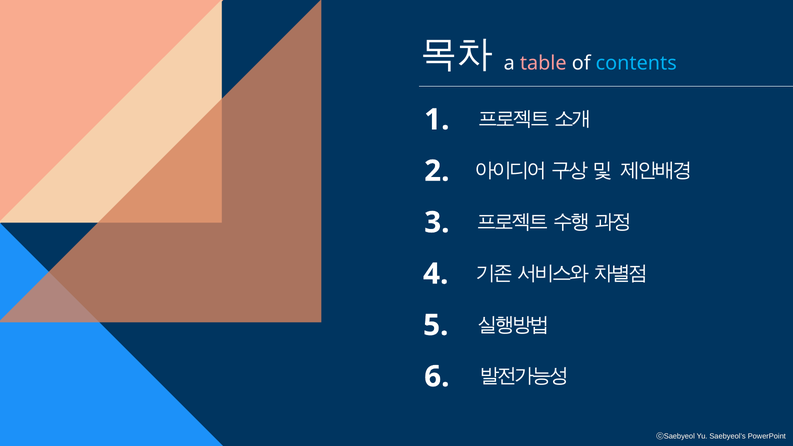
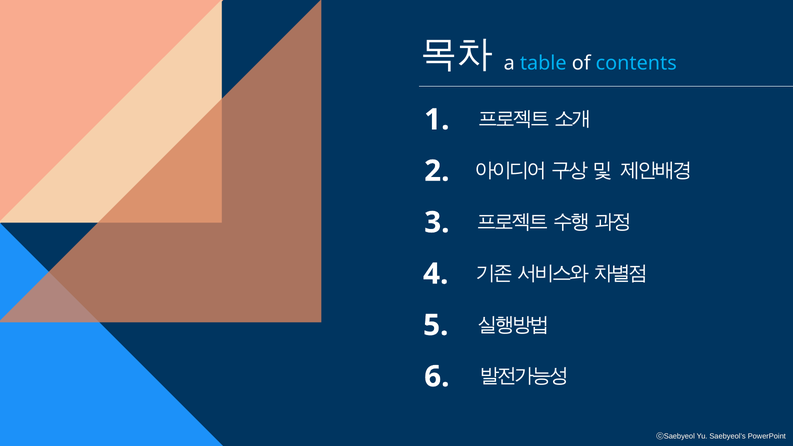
table colour: pink -> light blue
